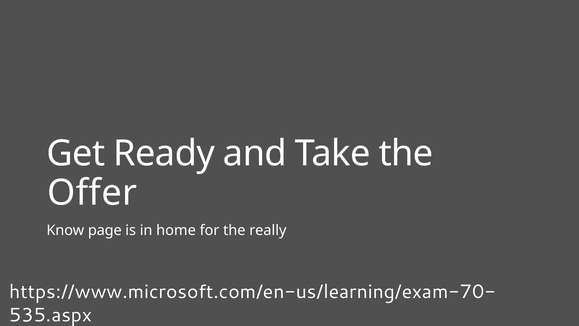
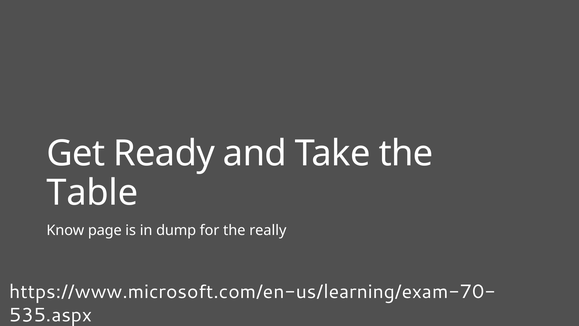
Offer: Offer -> Table
home: home -> dump
